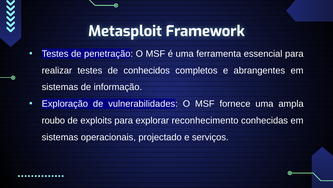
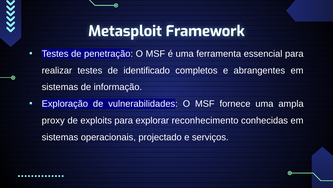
conhecidos: conhecidos -> identificado
roubo: roubo -> proxy
